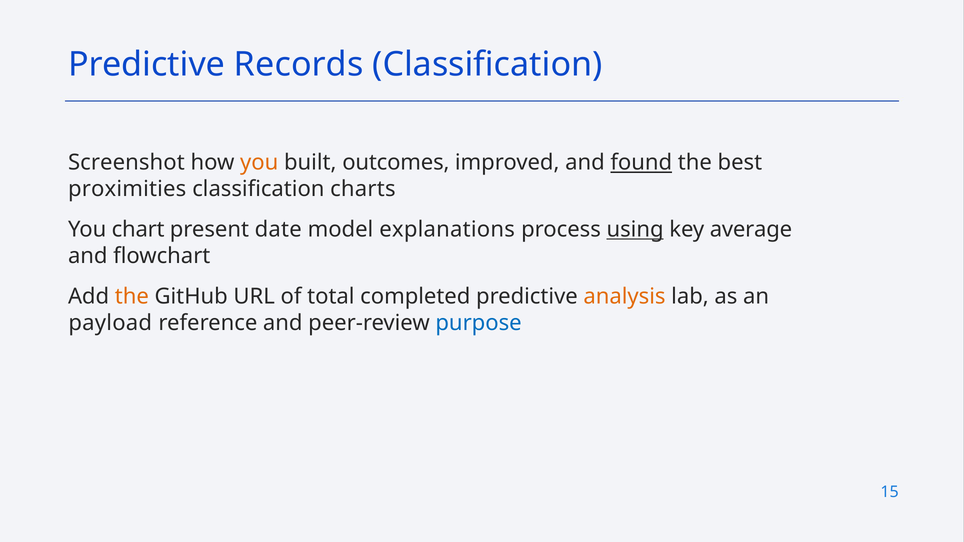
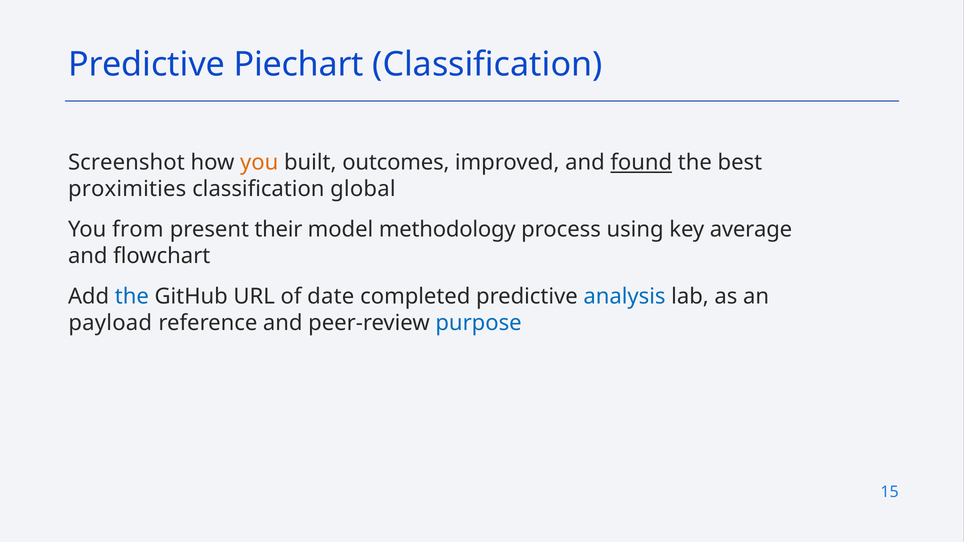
Records: Records -> Piechart
charts: charts -> global
chart: chart -> from
date: date -> their
explanations: explanations -> methodology
using underline: present -> none
the at (132, 297) colour: orange -> blue
total: total -> date
analysis colour: orange -> blue
